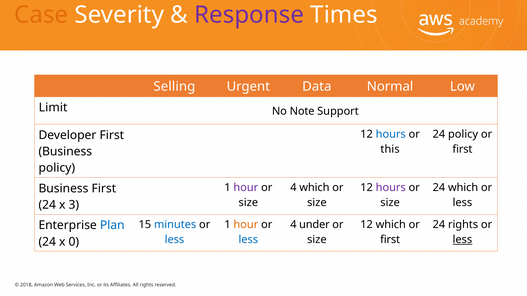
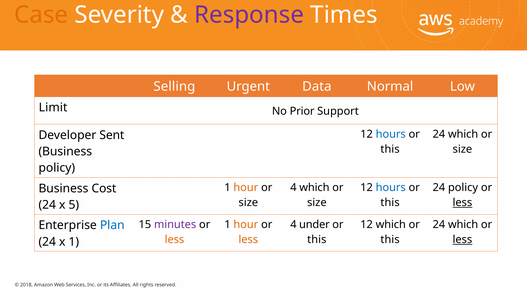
Note: Note -> Prior
policy at (463, 134): policy -> which
Developer First: First -> Sent
first at (462, 149): first -> size
hour at (246, 188) colour: purple -> orange
hours at (391, 188) colour: purple -> blue
24 which: which -> policy
Business First: First -> Cost
size at (390, 203): size -> this
less at (462, 203) underline: none -> present
3: 3 -> 5
minutes colour: blue -> purple
rights at (463, 225): rights -> which
less at (174, 240) colour: blue -> orange
less at (248, 240) colour: blue -> orange
size at (317, 240): size -> this
first at (390, 240): first -> this
x 0: 0 -> 1
